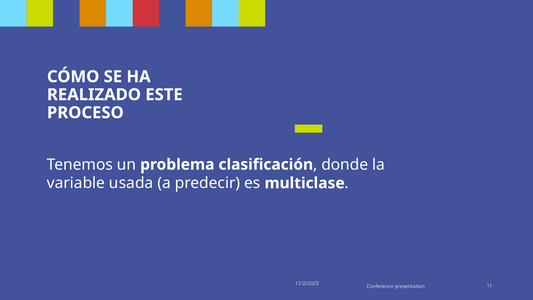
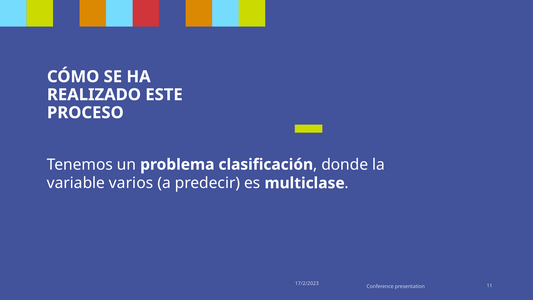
usada: usada -> varios
